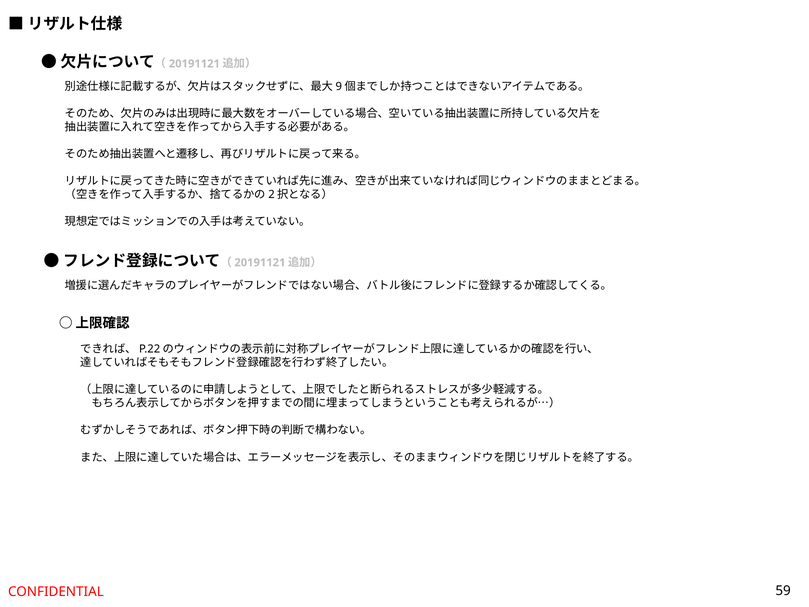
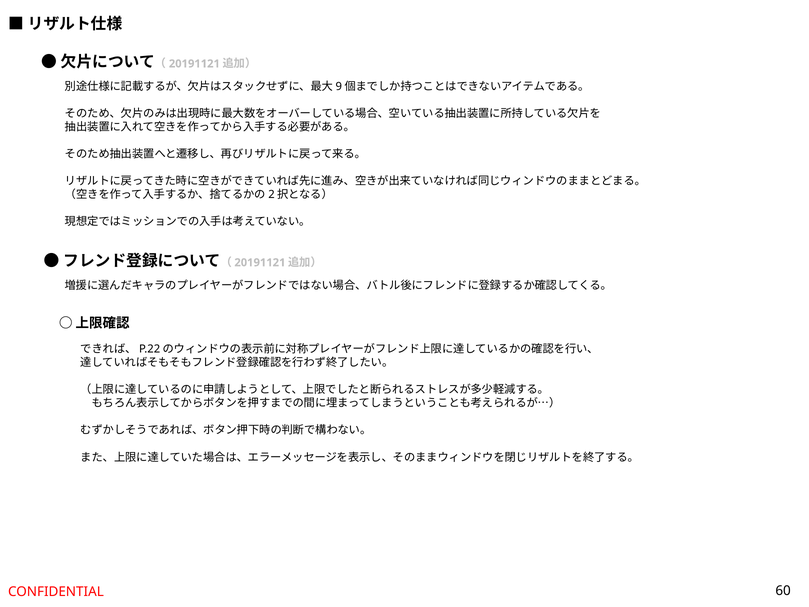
59: 59 -> 60
